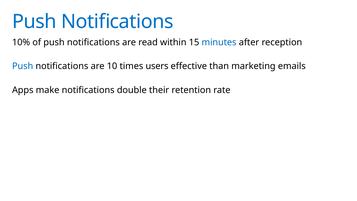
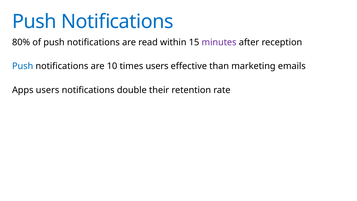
10%: 10% -> 80%
minutes colour: blue -> purple
Apps make: make -> users
